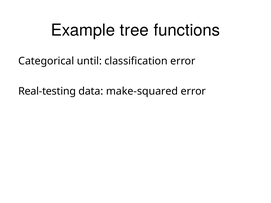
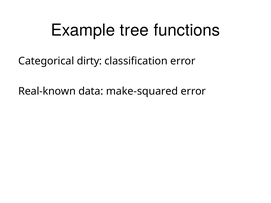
until: until -> dirty
Real-testing: Real-testing -> Real-known
